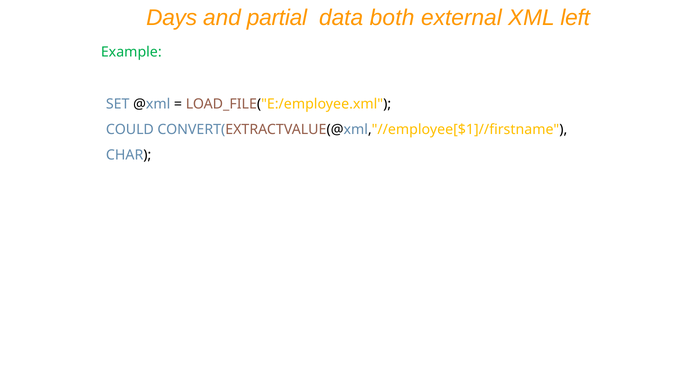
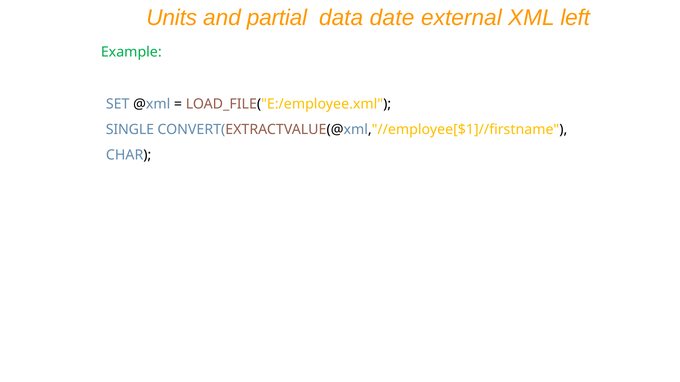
Days: Days -> Units
both: both -> date
COULD: COULD -> SINGLE
